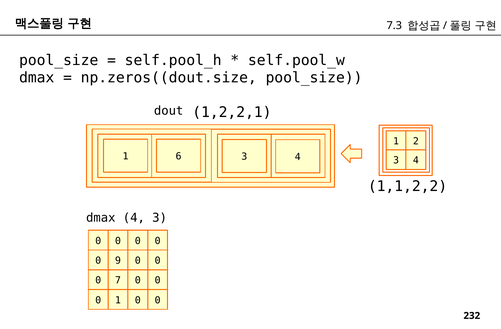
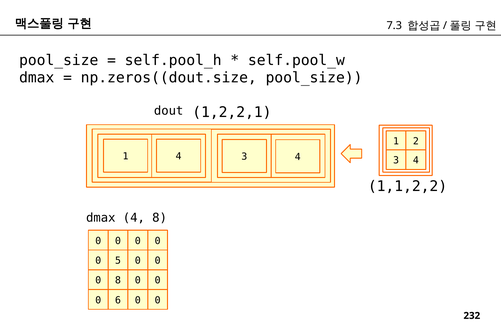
1 6: 6 -> 4
4 3: 3 -> 8
9: 9 -> 5
0 7: 7 -> 8
0 1: 1 -> 6
